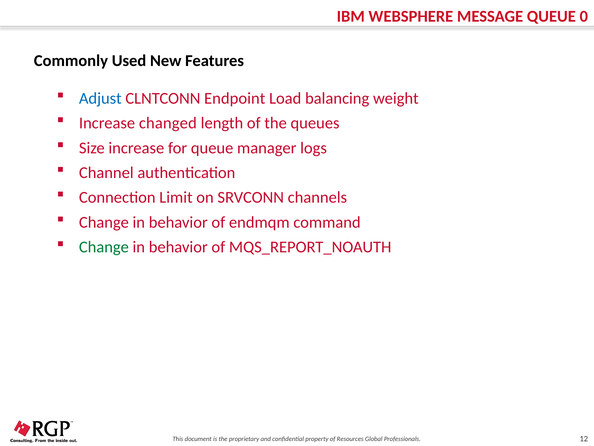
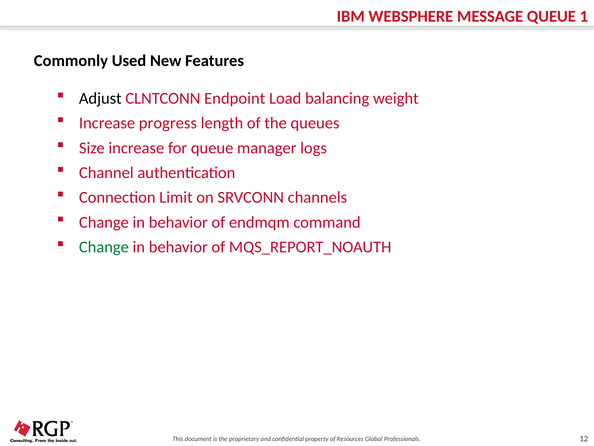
0: 0 -> 1
Adjust colour: blue -> black
changed: changed -> progress
